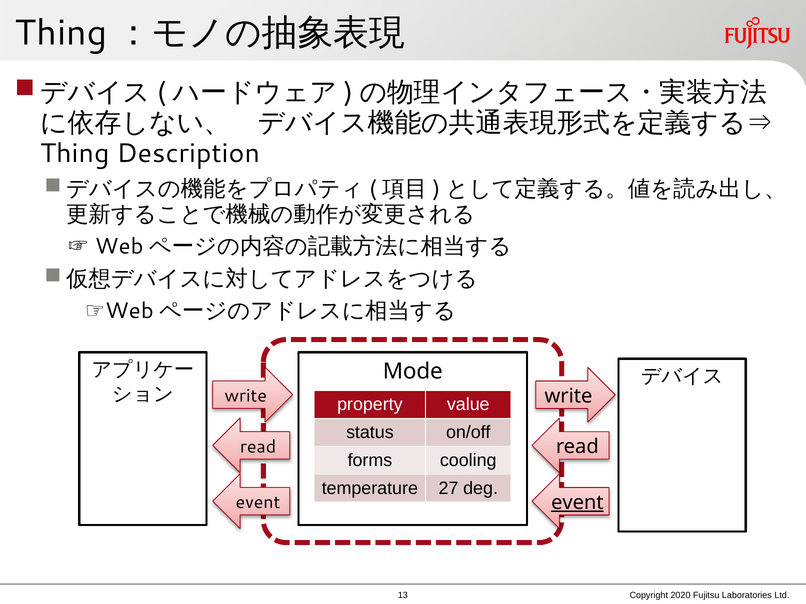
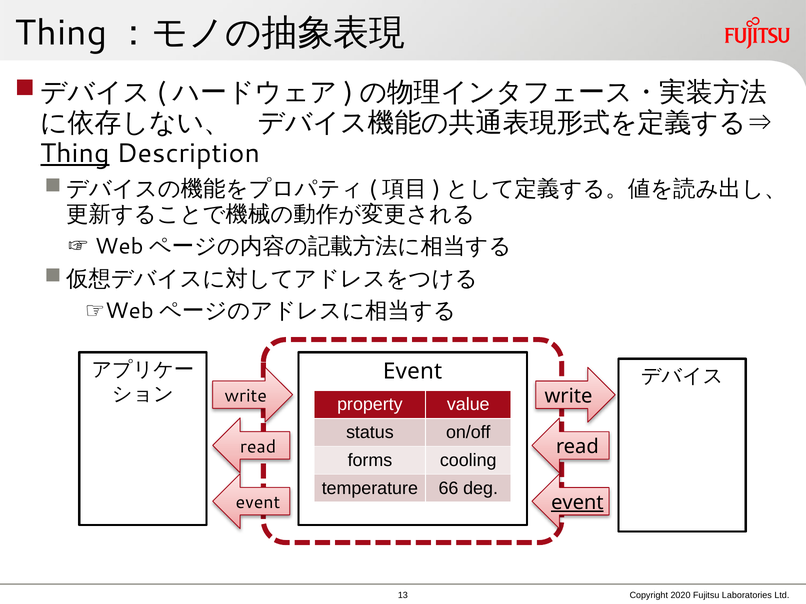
Thing underline: none -> present
Mode at (413, 372): Mode -> Event
27: 27 -> 66
